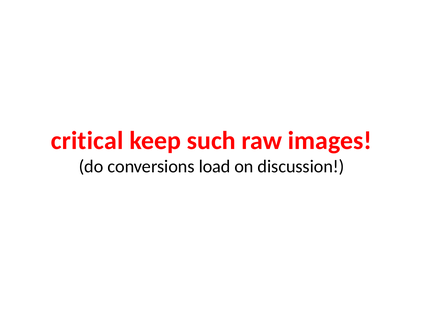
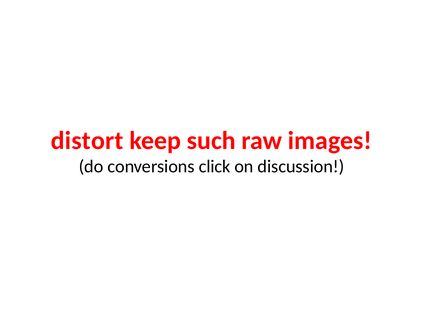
critical: critical -> distort
load: load -> click
